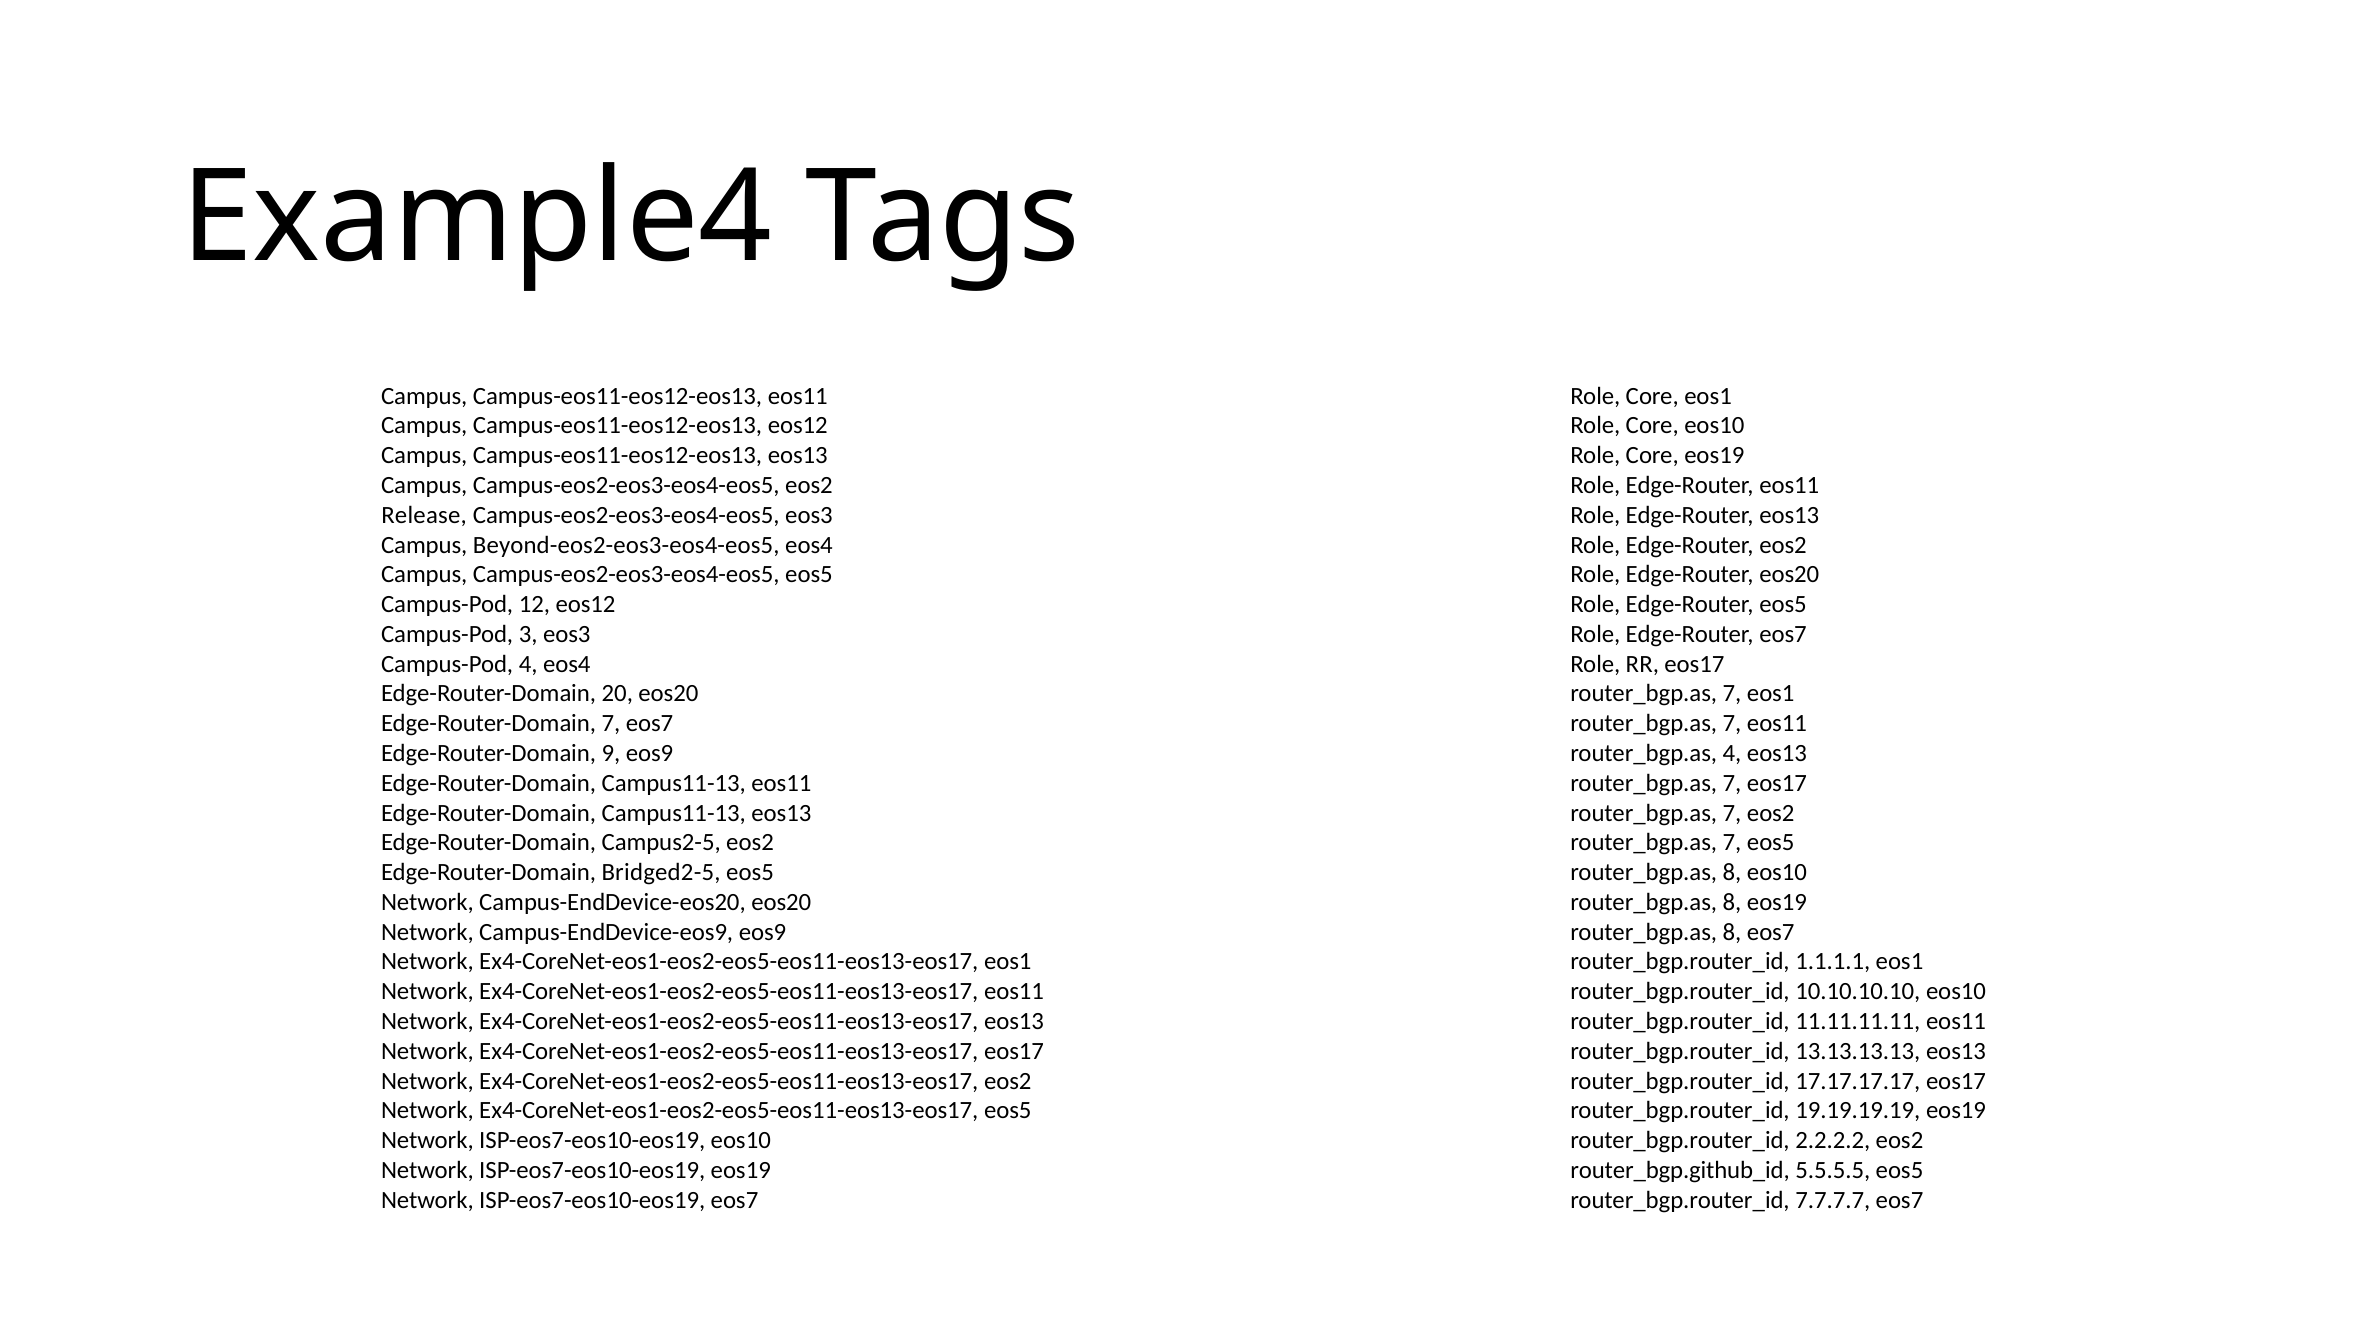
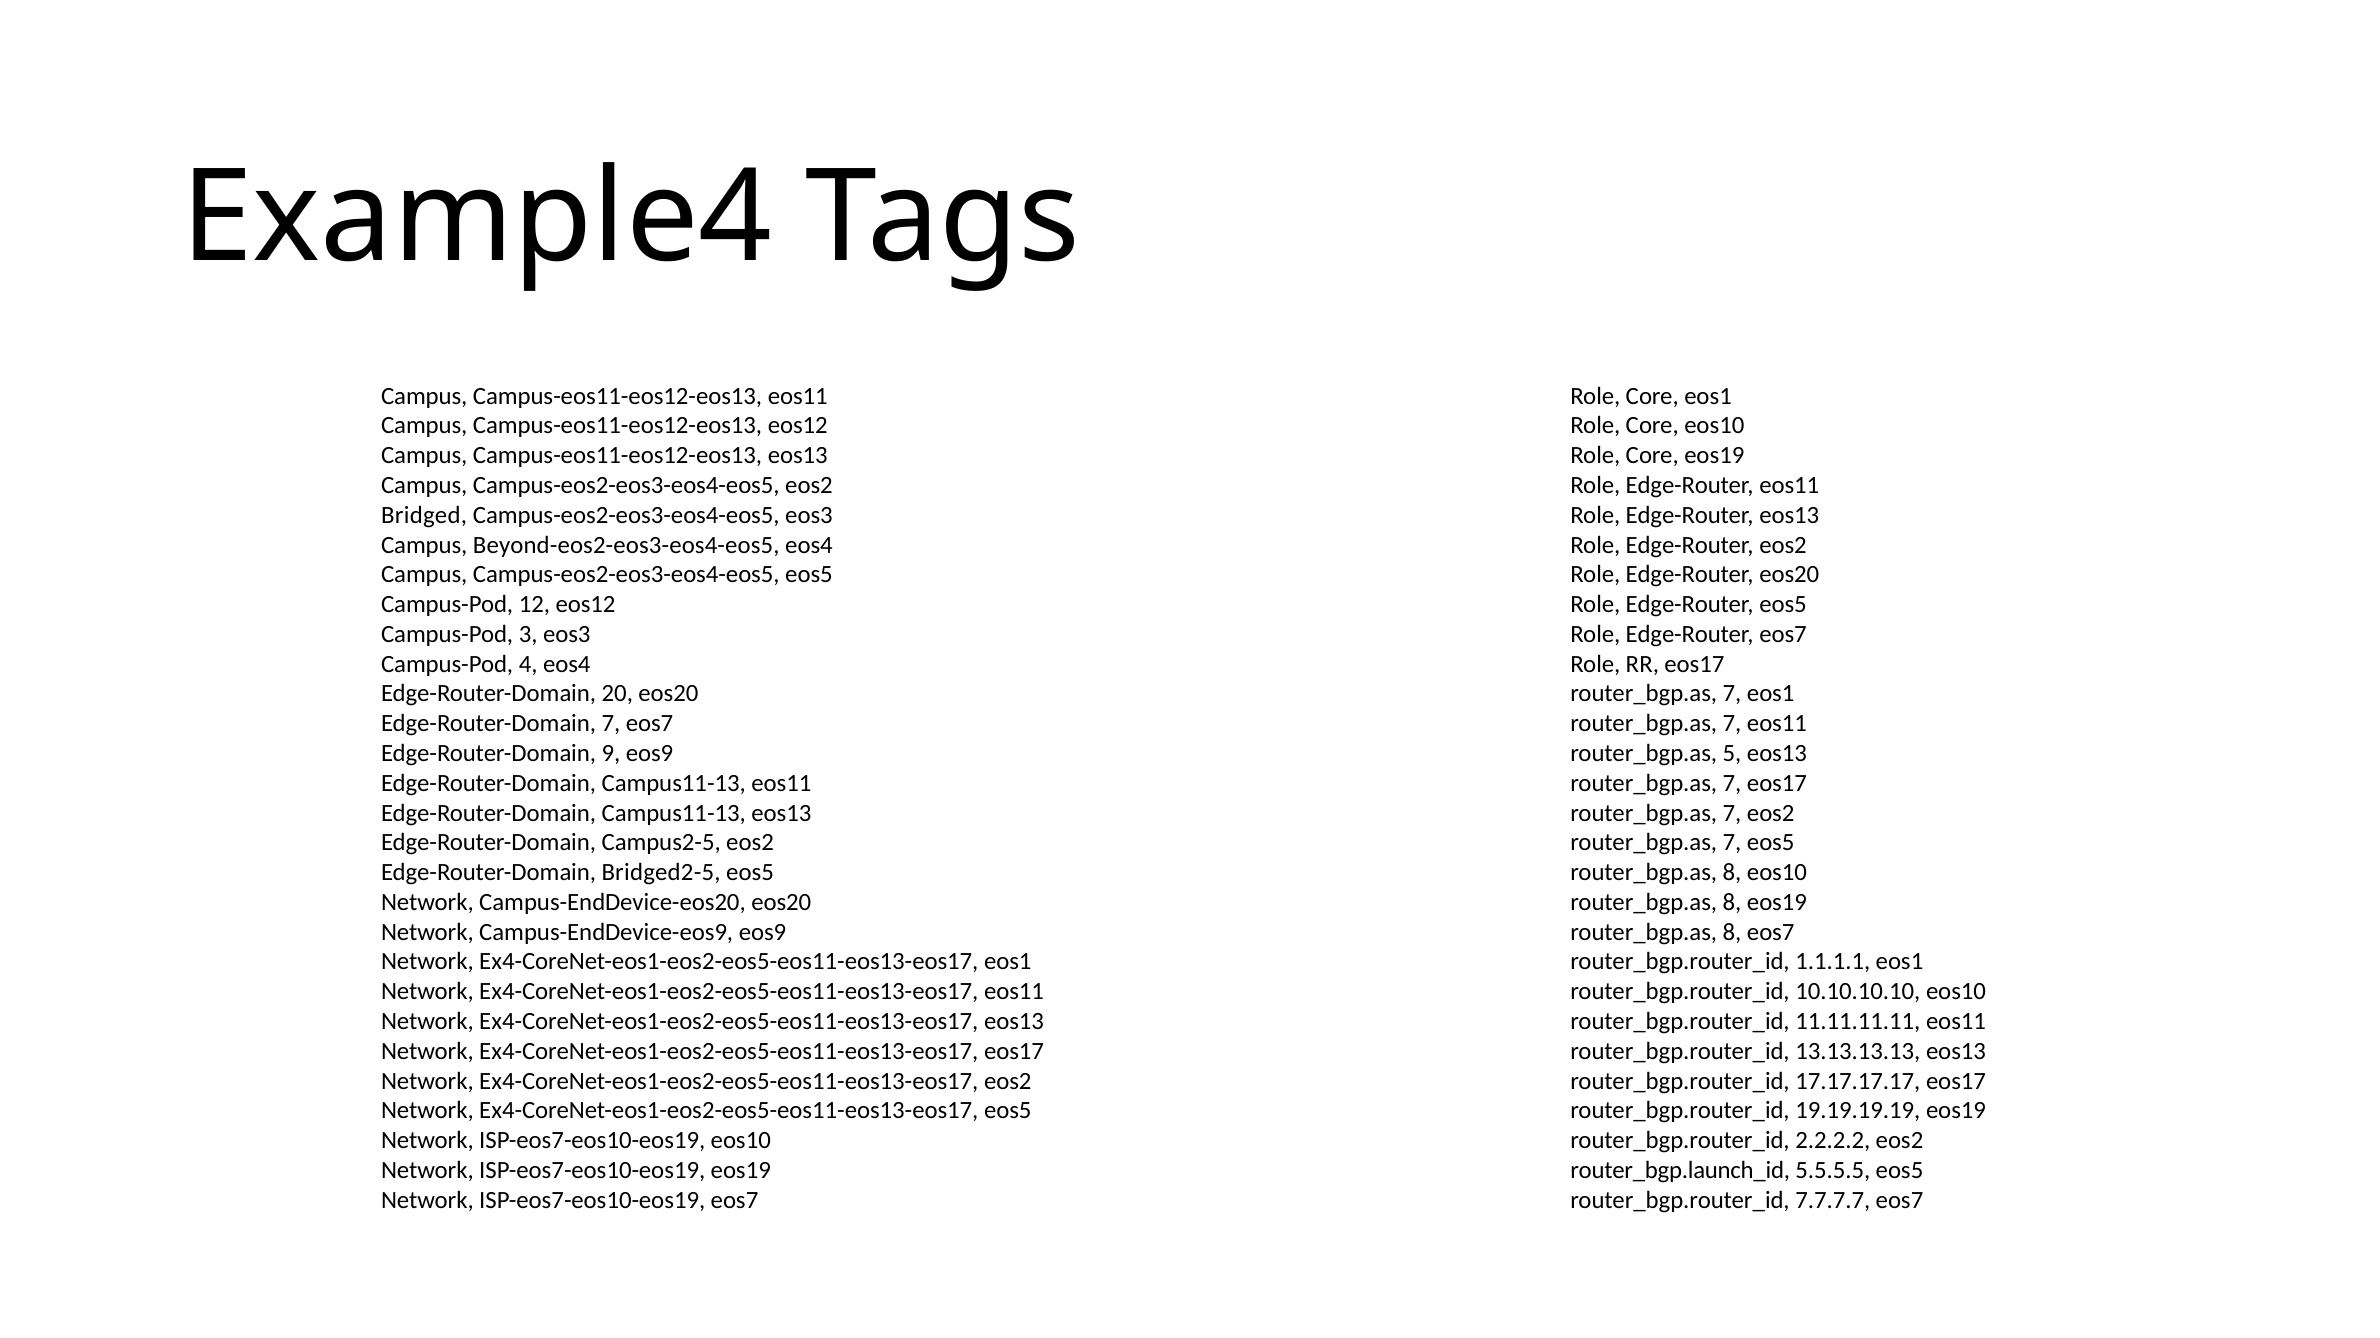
Release: Release -> Bridged
router_bgp.as 4: 4 -> 5
router_bgp.github_id: router_bgp.github_id -> router_bgp.launch_id
